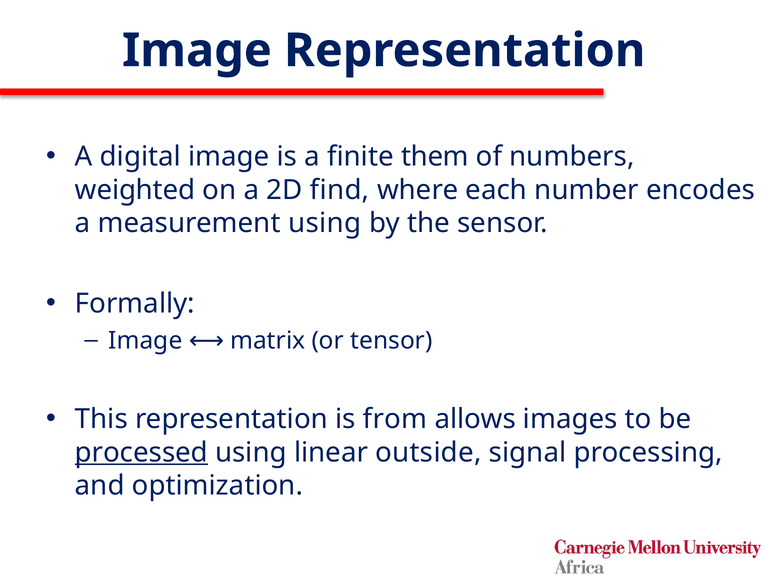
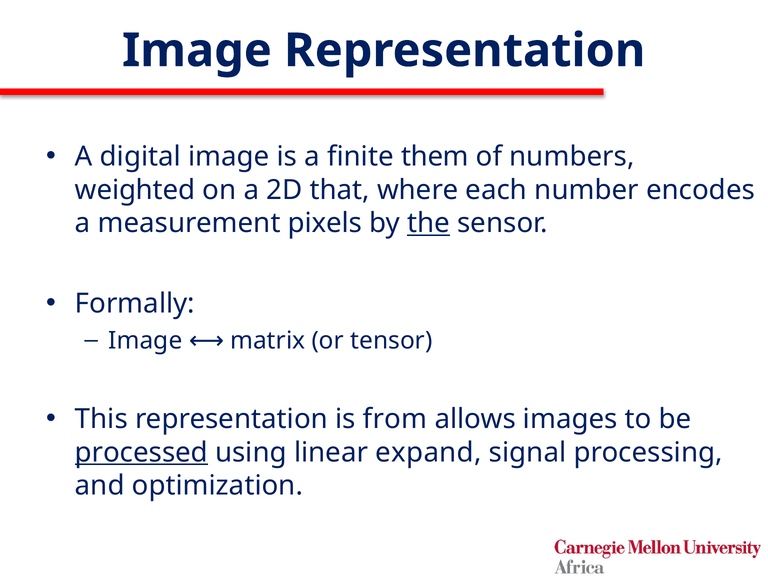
find: find -> that
measurement using: using -> pixels
the underline: none -> present
outside: outside -> expand
